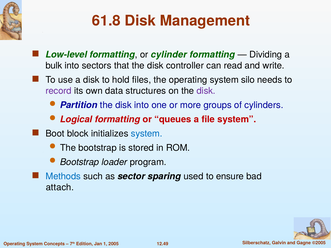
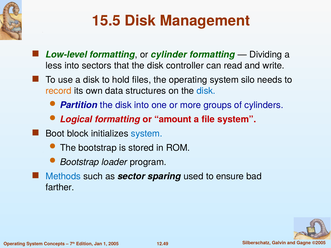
61.8: 61.8 -> 15.5
bulk: bulk -> less
record colour: purple -> orange
disk at (206, 91) colour: purple -> blue
queues: queues -> amount
attach: attach -> farther
